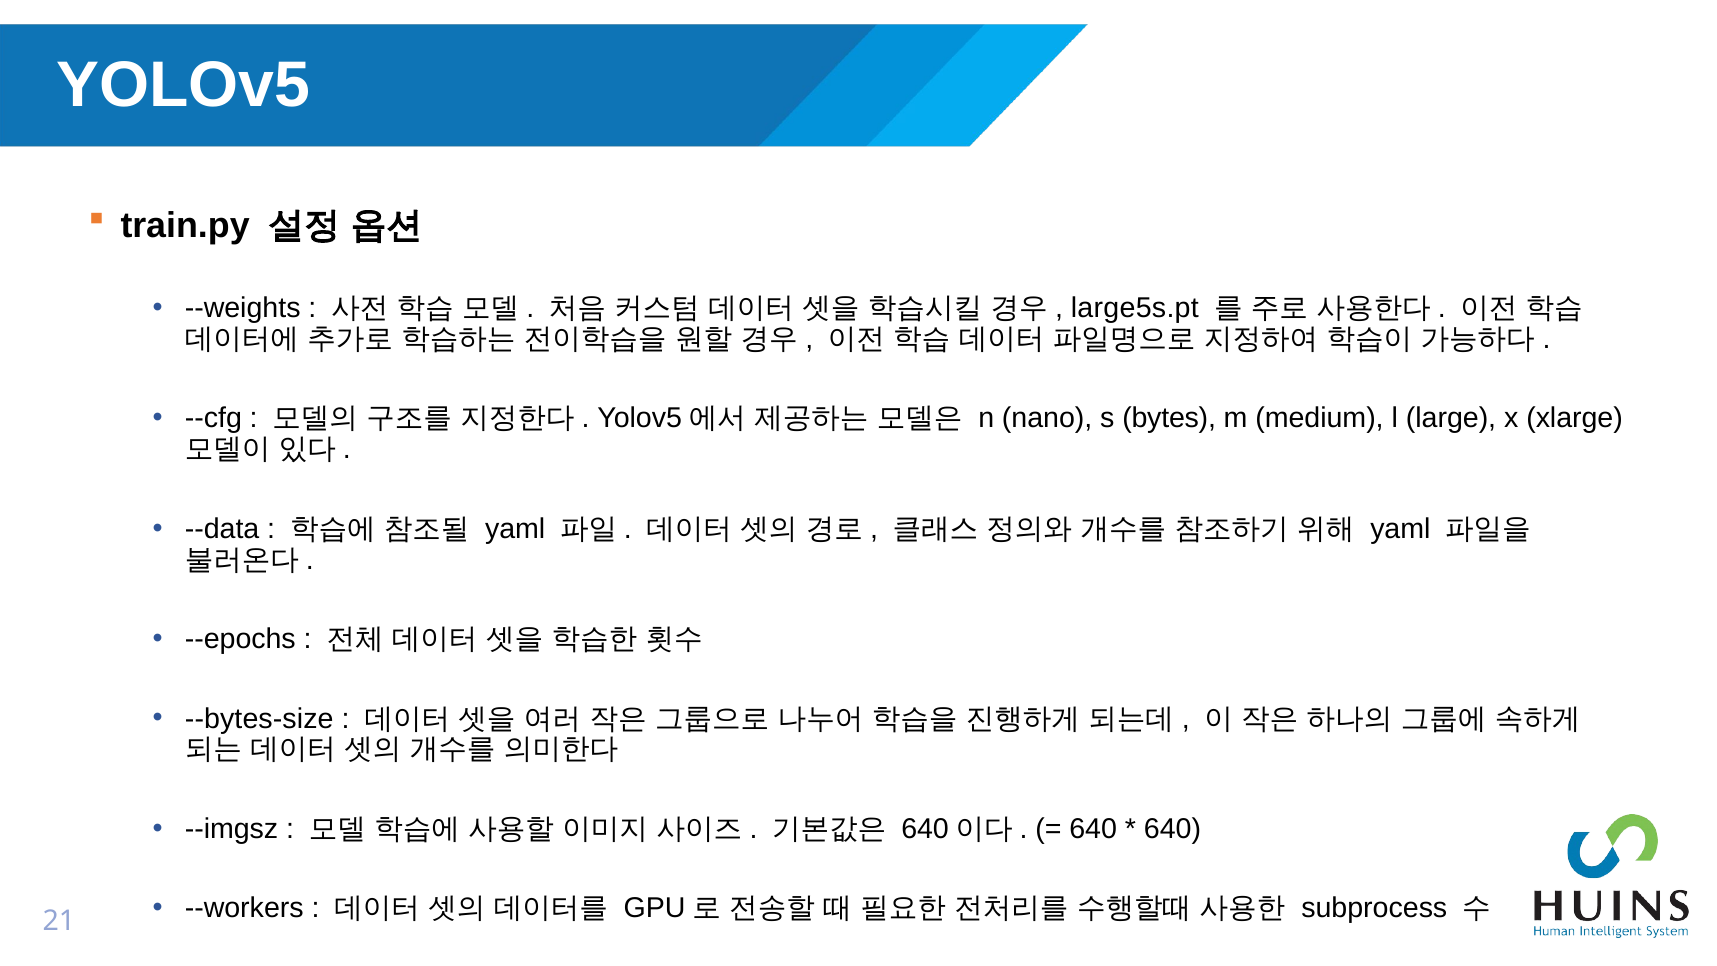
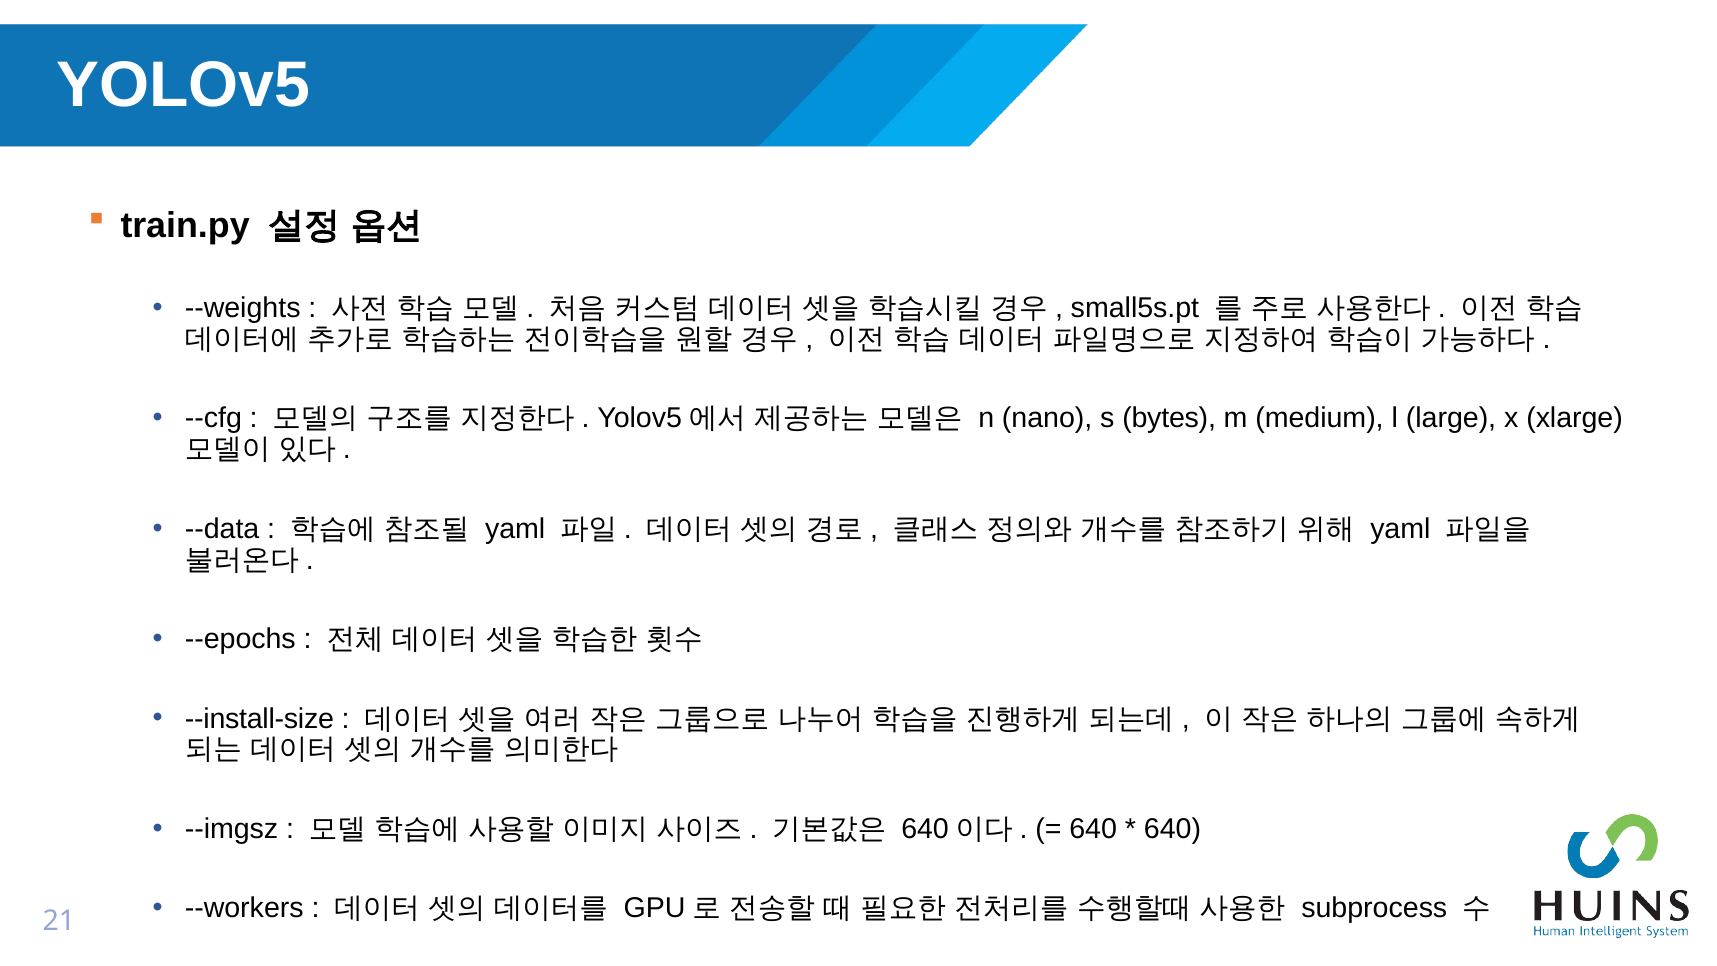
large5s.pt: large5s.pt -> small5s.pt
--bytes-size: --bytes-size -> --install-size
